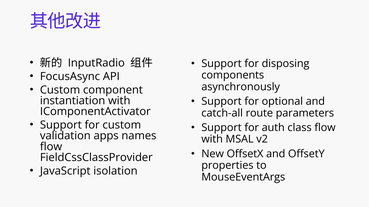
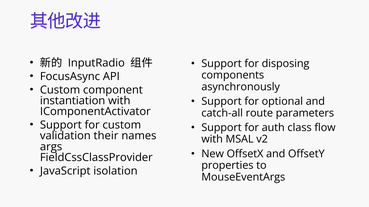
apps: apps -> their
flow at (51, 147): flow -> args
